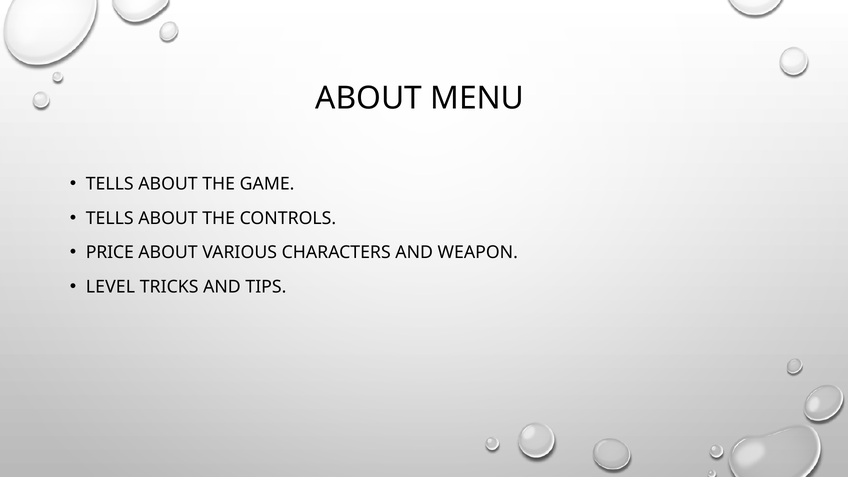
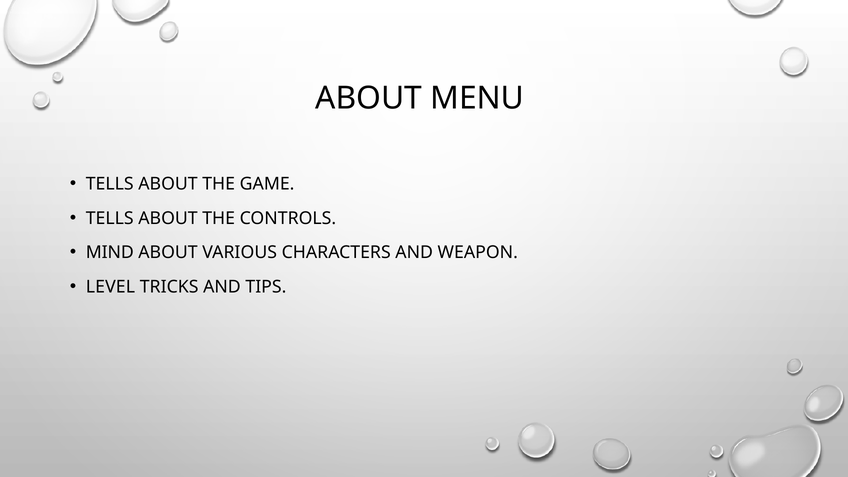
PRICE: PRICE -> MIND
